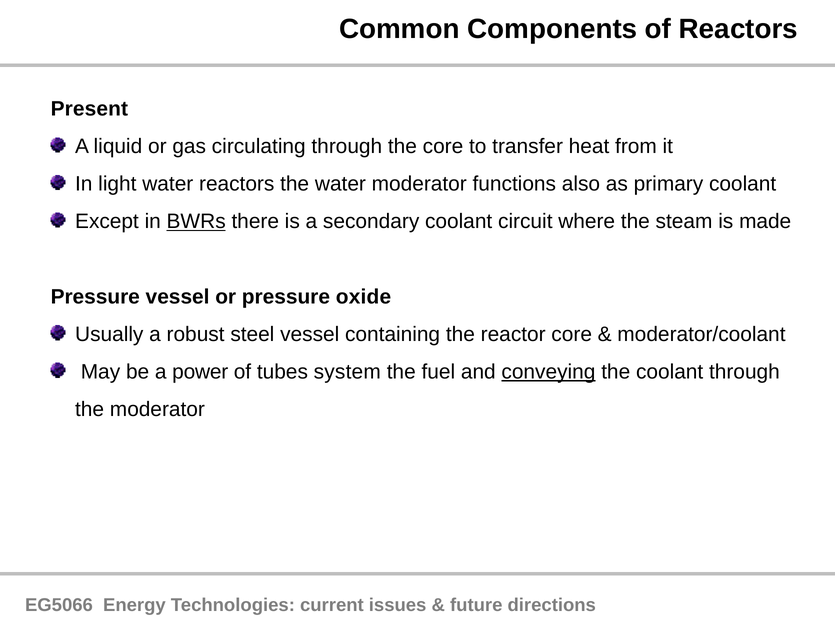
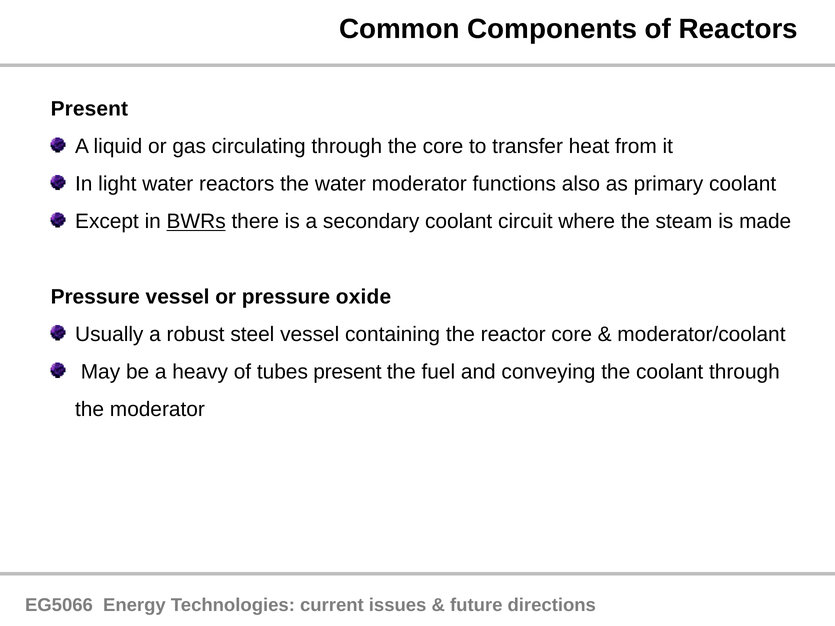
power: power -> heavy
tubes system: system -> present
conveying underline: present -> none
